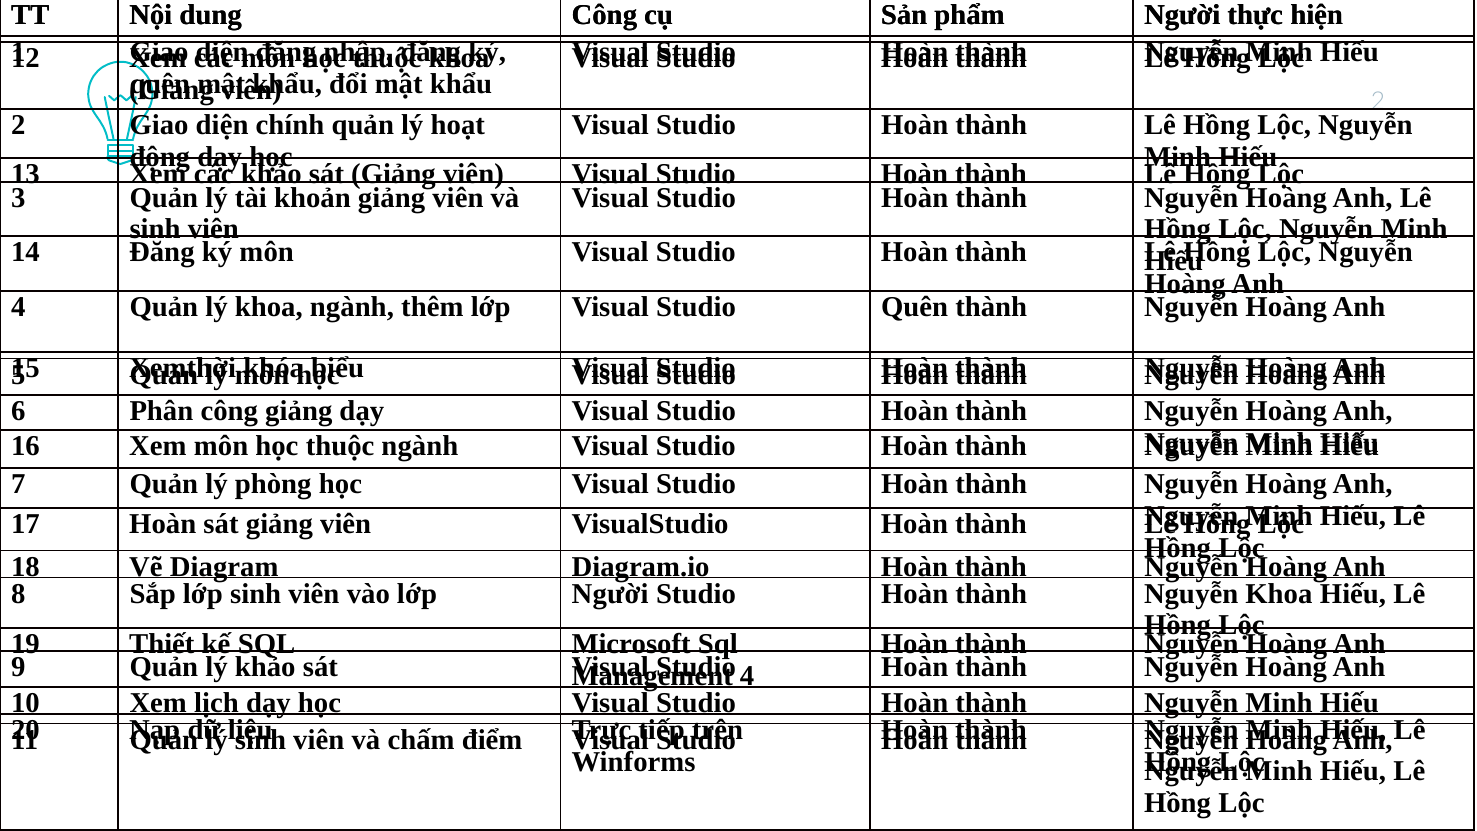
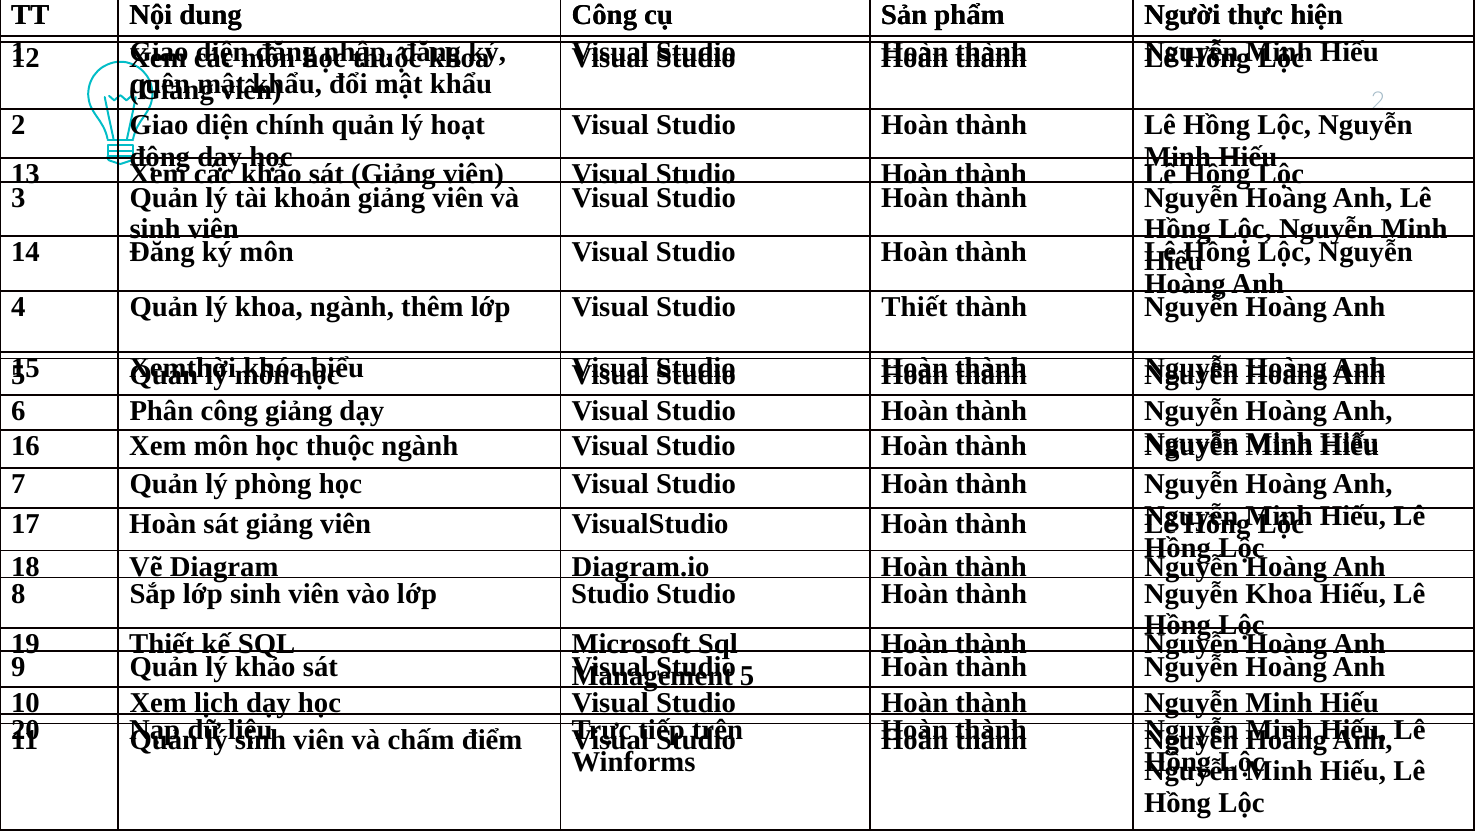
Studio Quên: Quên -> Thiết
lớp Người: Người -> Studio
4 at (747, 676): 4 -> 5
